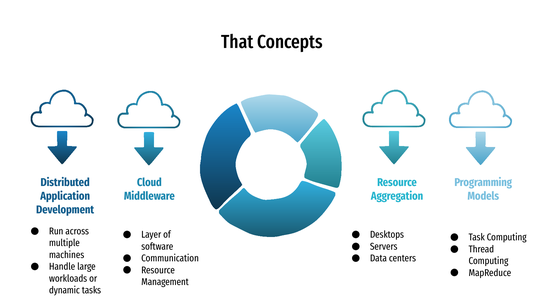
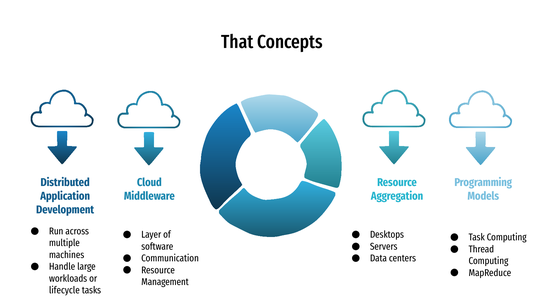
dynamic: dynamic -> lifecycle
